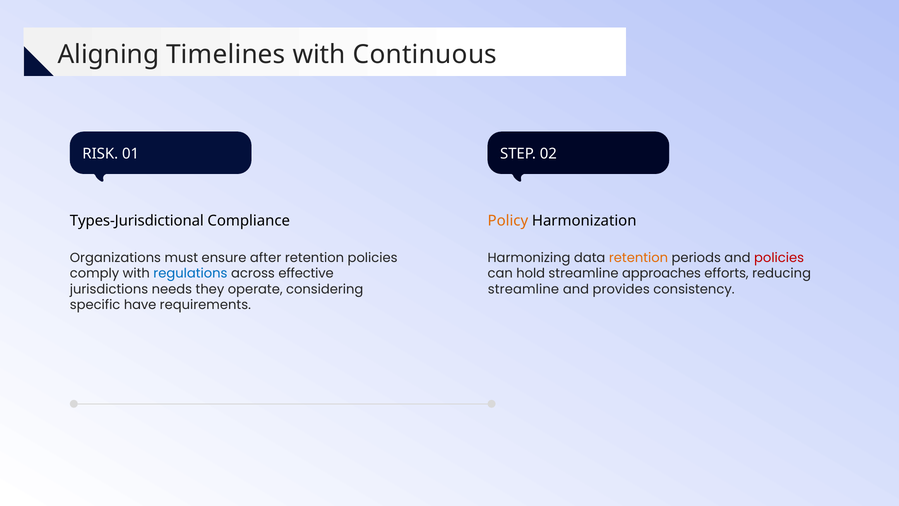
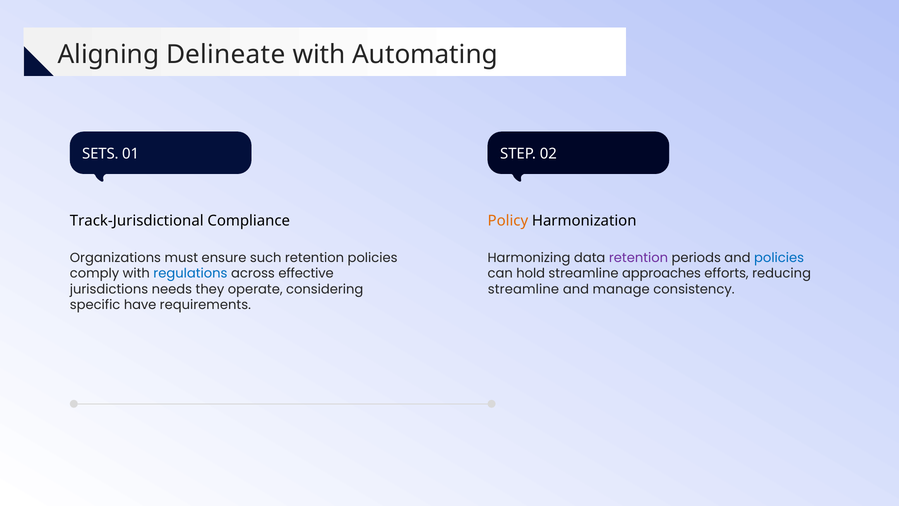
Timelines: Timelines -> Delineate
Continuous: Continuous -> Automating
RISK: RISK -> SETS
Types-Jurisdictional: Types-Jurisdictional -> Track-Jurisdictional
after: after -> such
retention at (639, 258) colour: orange -> purple
policies at (779, 258) colour: red -> blue
provides: provides -> manage
